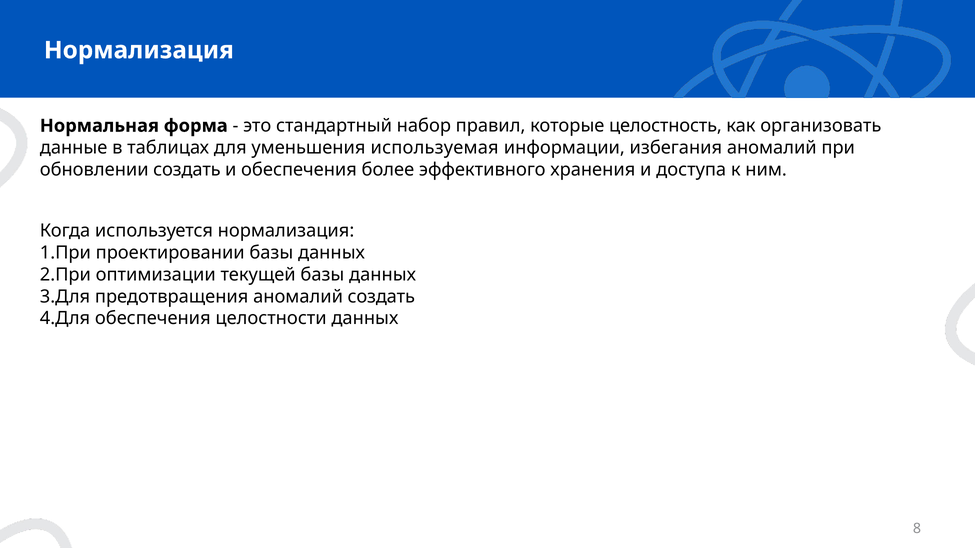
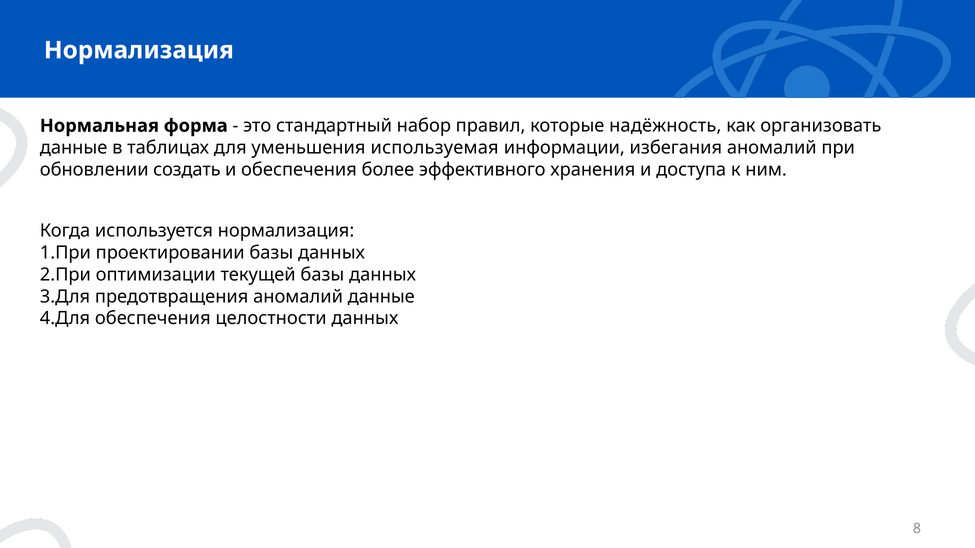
целостность: целостность -> надёжность
аномалий создать: создать -> данные
